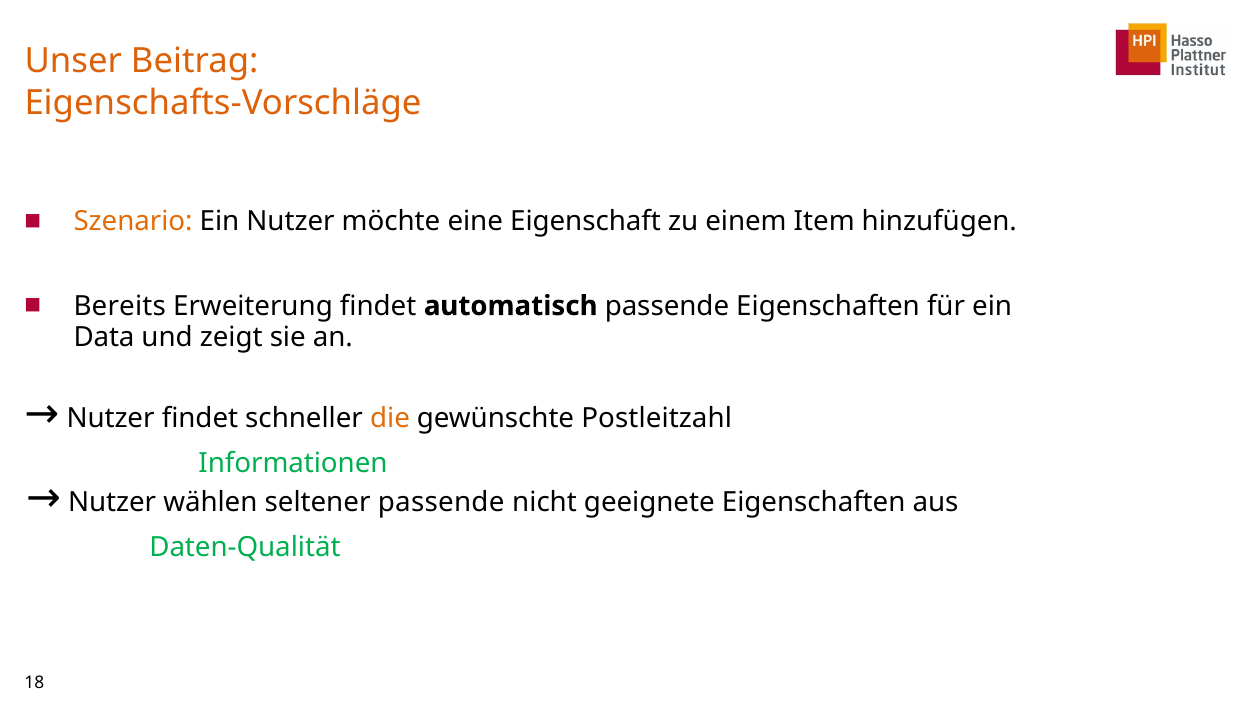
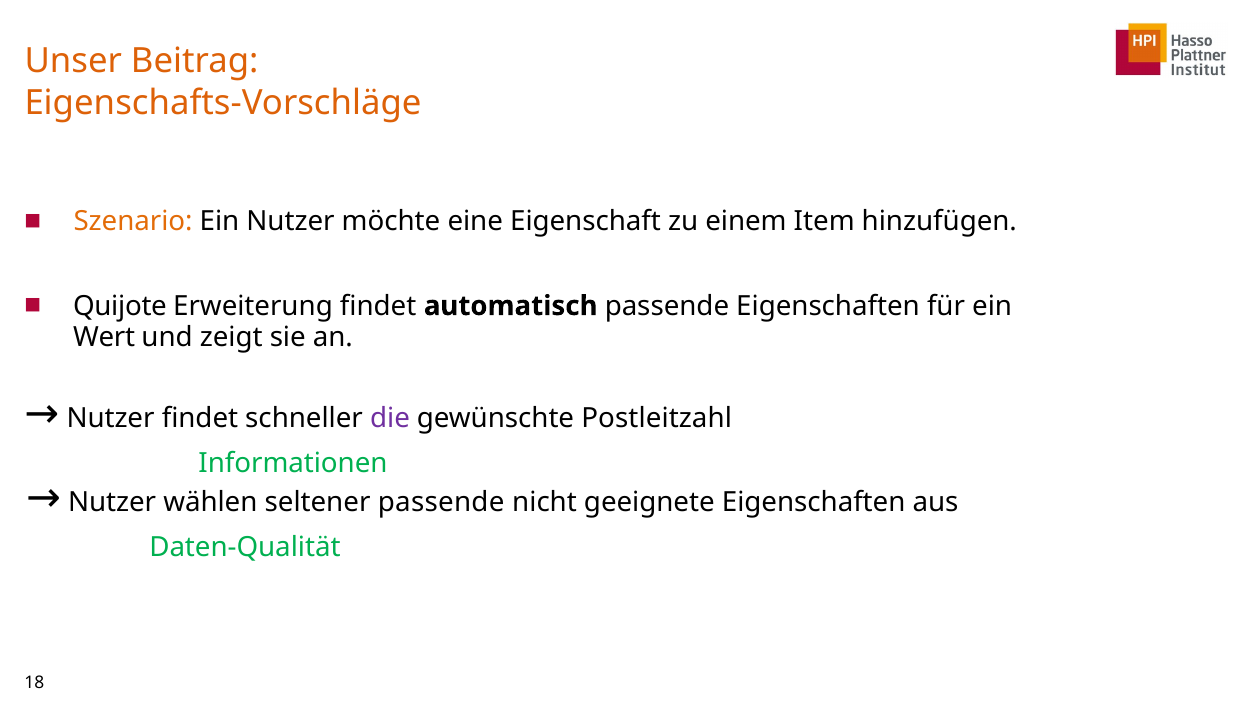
Bereits: Bereits -> Quijote
Data: Data -> Wert
die colour: orange -> purple
